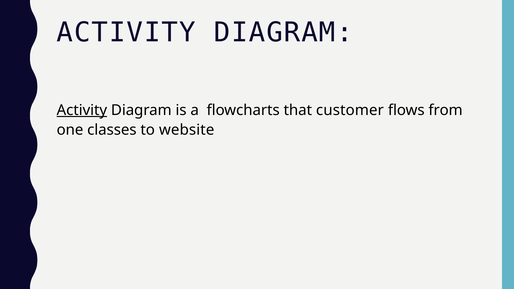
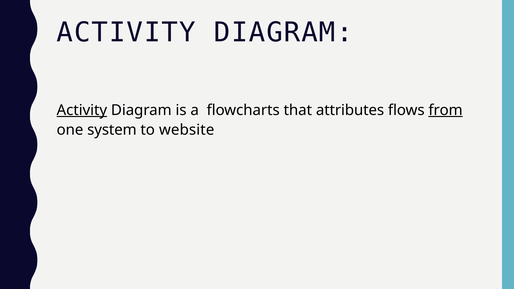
customer: customer -> attributes
from underline: none -> present
classes: classes -> system
